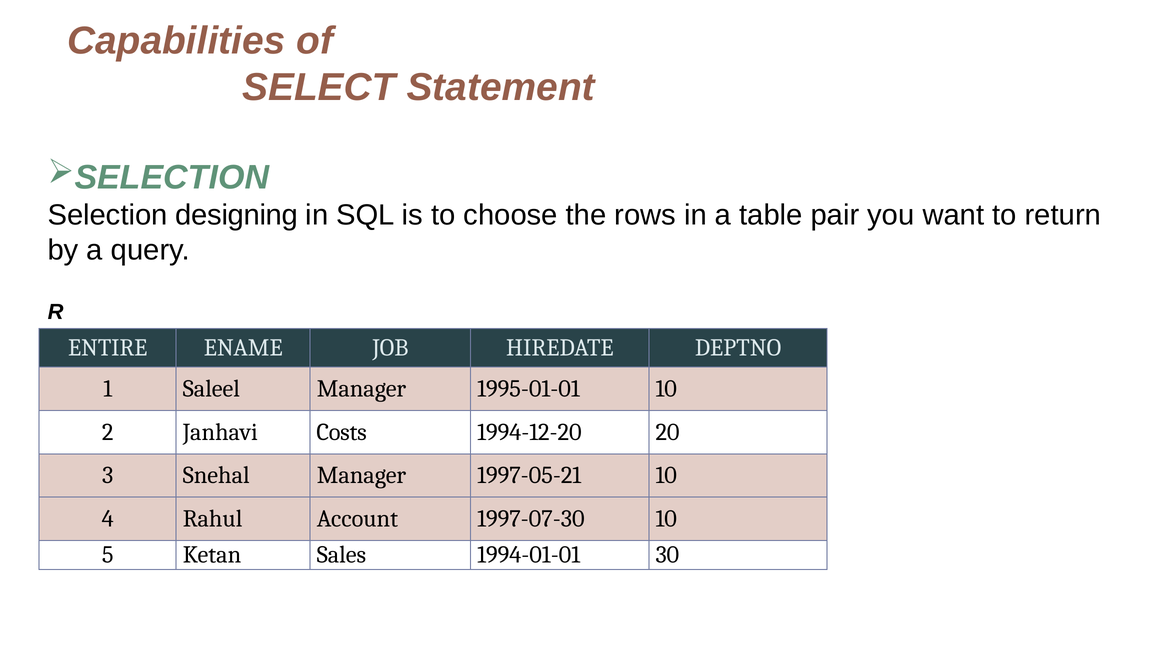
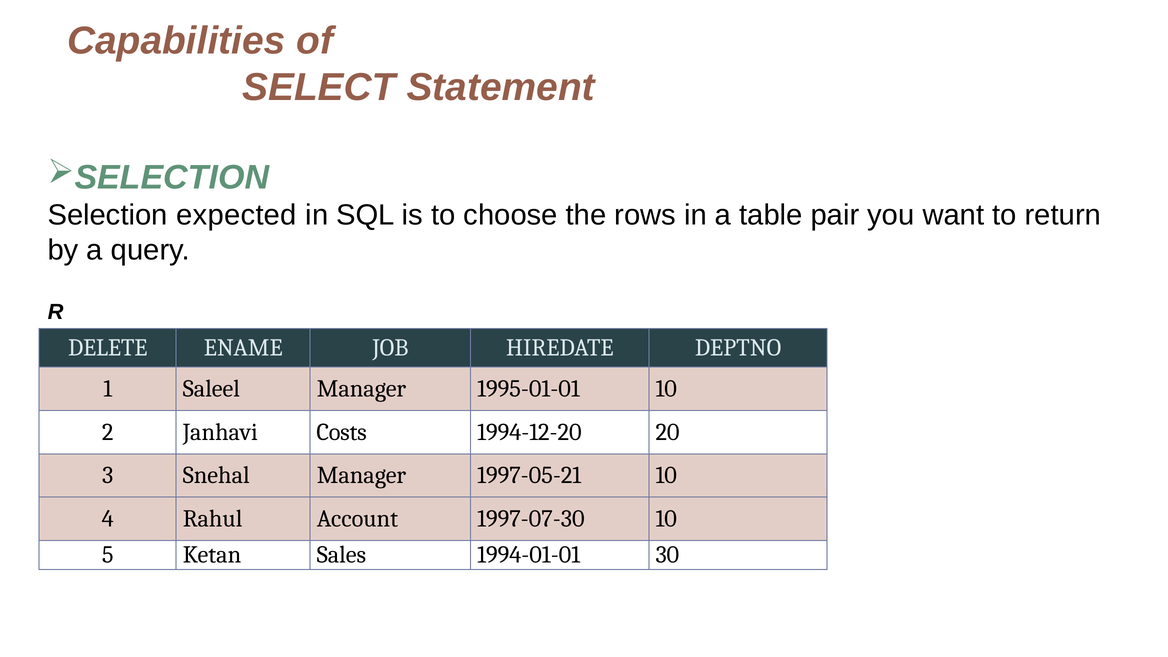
designing: designing -> expected
ENTIRE: ENTIRE -> DELETE
